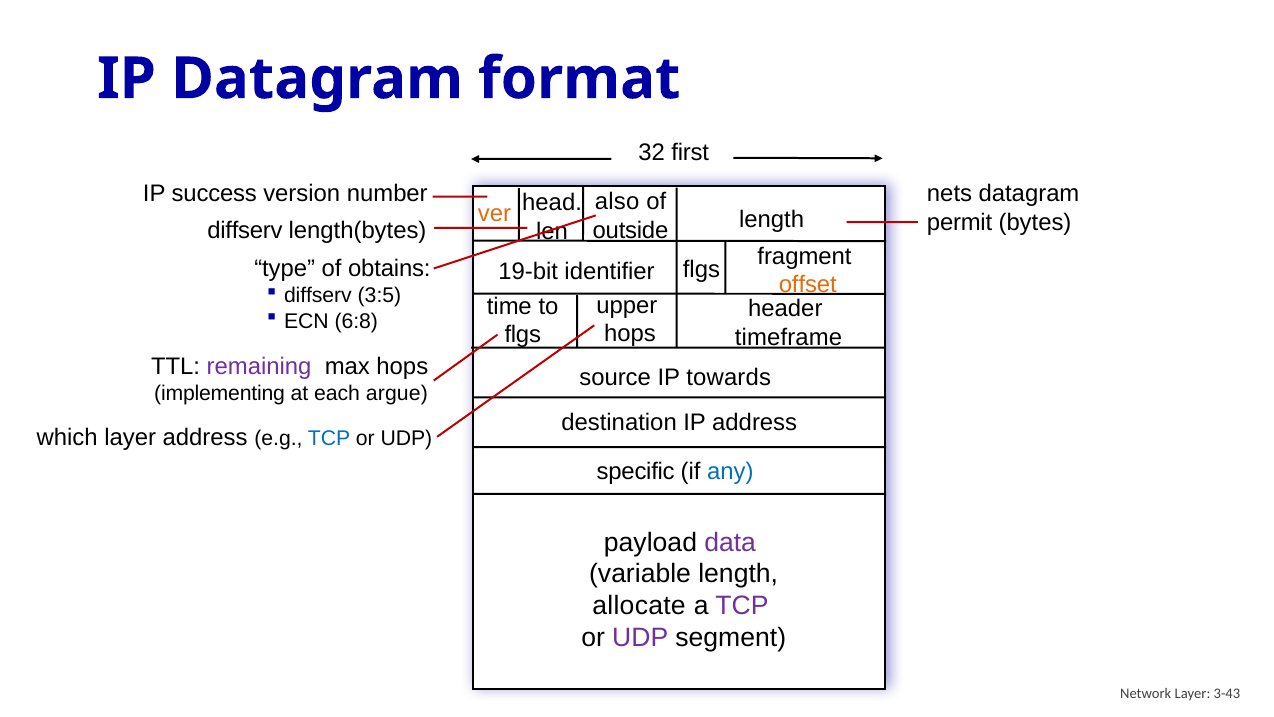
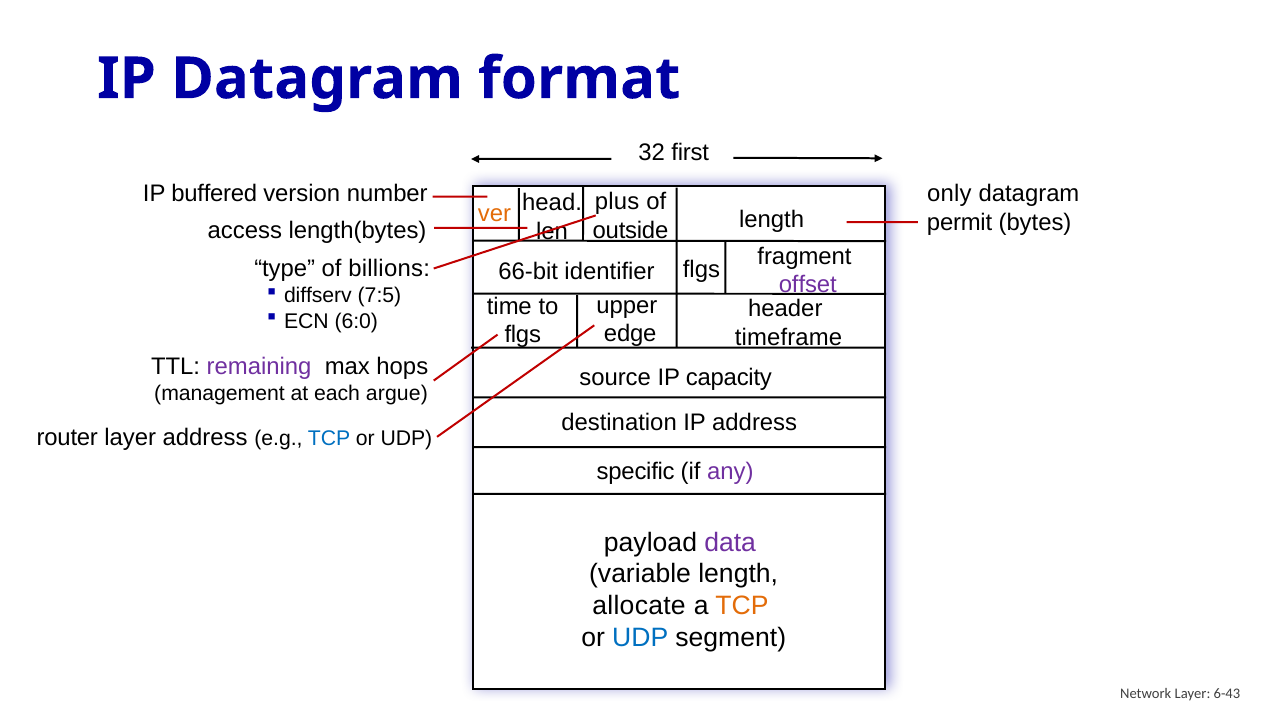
success: success -> buffered
nets: nets -> only
also: also -> plus
diffserv at (245, 230): diffserv -> access
obtains: obtains -> billions
19-bit: 19-bit -> 66-bit
offset colour: orange -> purple
3:5: 3:5 -> 7:5
6:8: 6:8 -> 6:0
hops at (630, 334): hops -> edge
towards: towards -> capacity
implementing: implementing -> management
which: which -> router
any colour: blue -> purple
TCP at (742, 606) colour: purple -> orange
UDP at (640, 638) colour: purple -> blue
3-43: 3-43 -> 6-43
